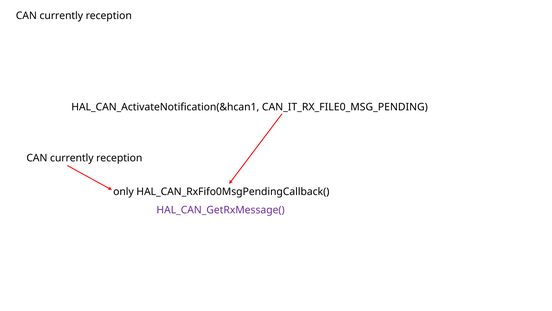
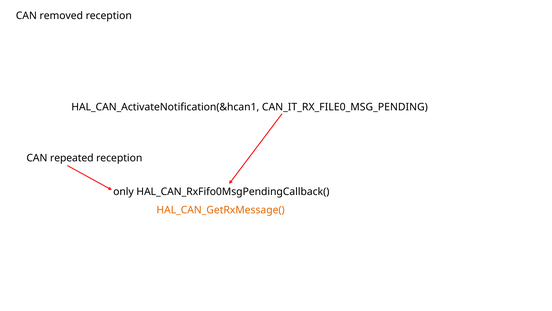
currently at (61, 16): currently -> removed
currently at (72, 158): currently -> repeated
HAL_CAN_GetRxMessage( colour: purple -> orange
